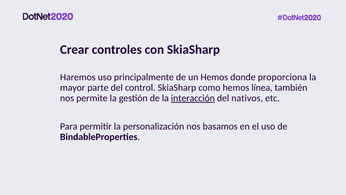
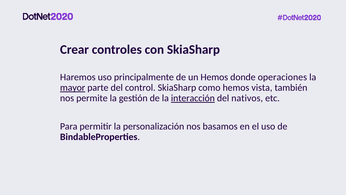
proporciona: proporciona -> operaciones
mayor underline: none -> present
línea: línea -> vista
